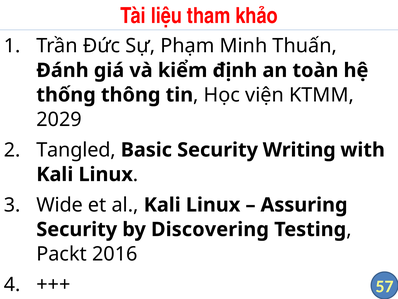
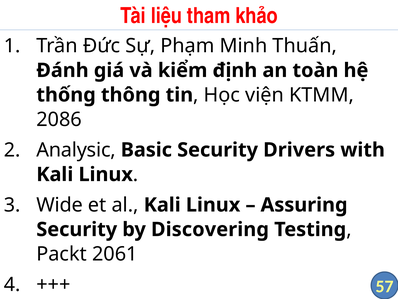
2029: 2029 -> 2086
Tangled: Tangled -> Analysic
Writing: Writing -> Drivers
2016: 2016 -> 2061
